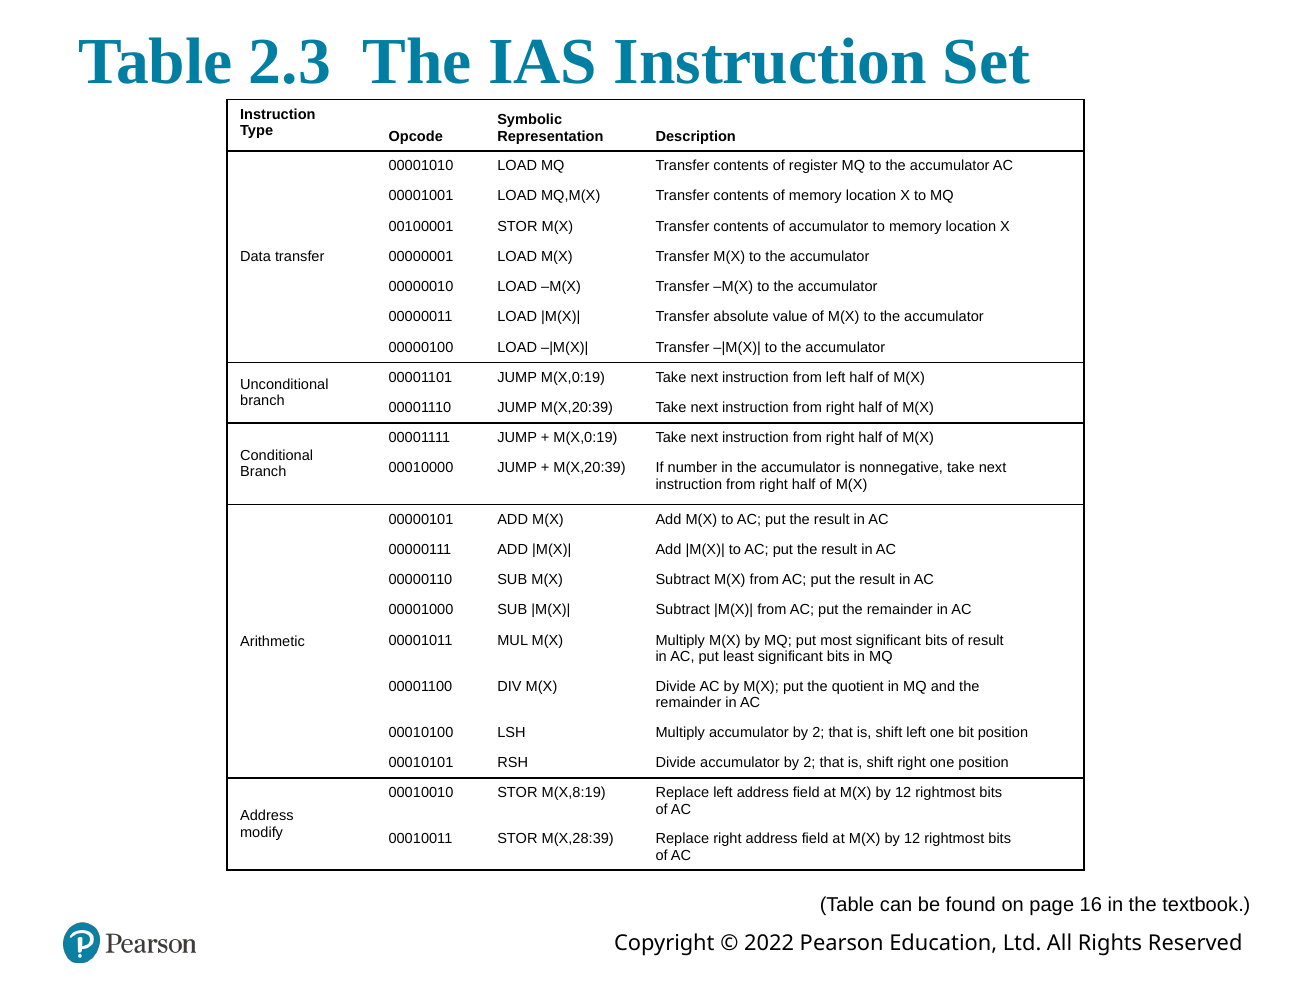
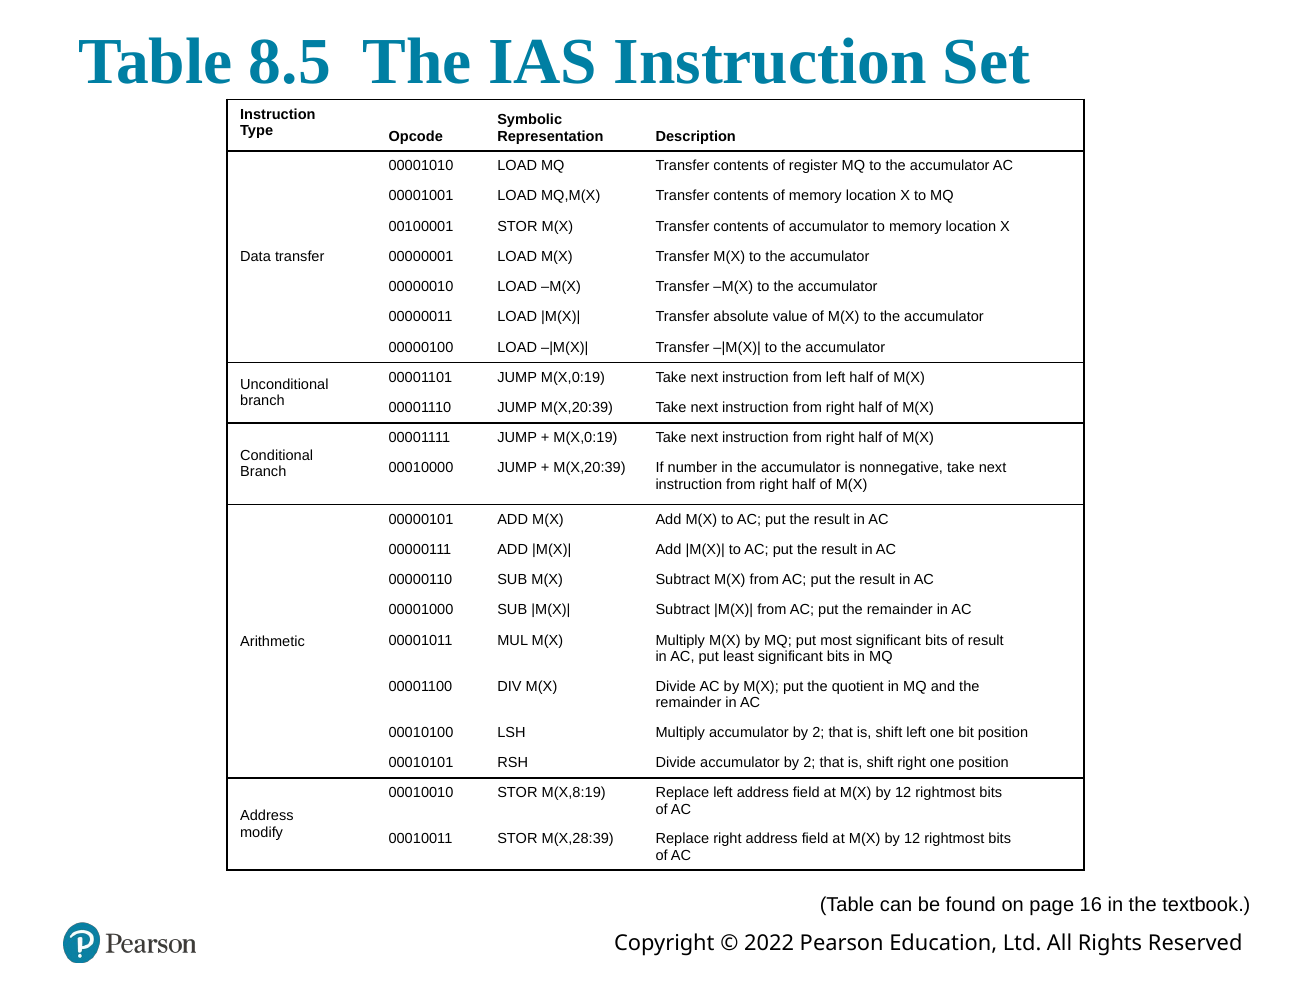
2.3: 2.3 -> 8.5
